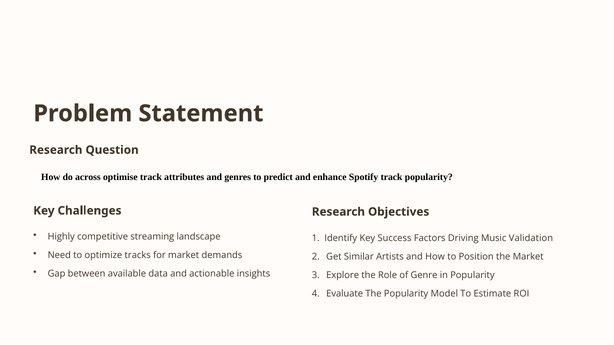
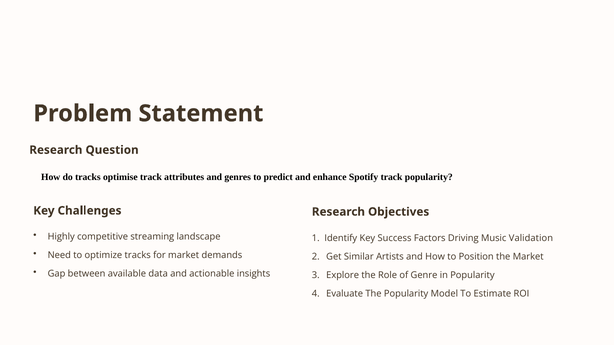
do across: across -> tracks
